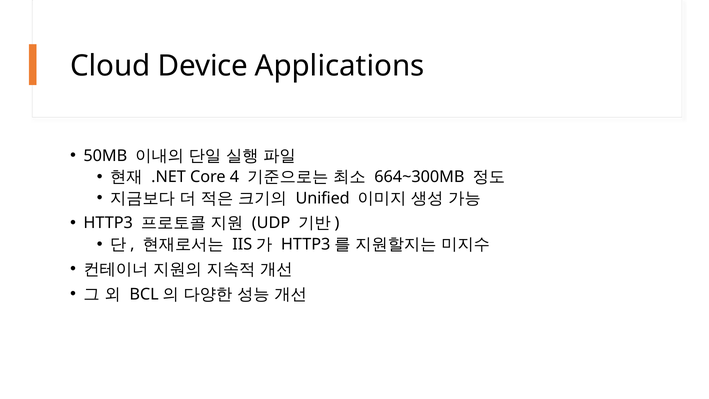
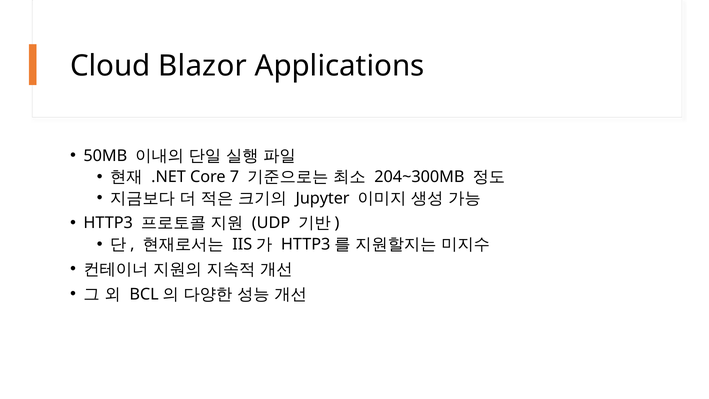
Device: Device -> Blazor
4: 4 -> 7
664~300MB: 664~300MB -> 204~300MB
Unified: Unified -> Jupyter
